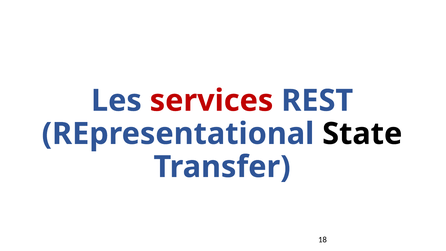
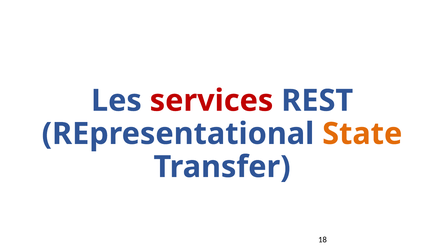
State colour: black -> orange
